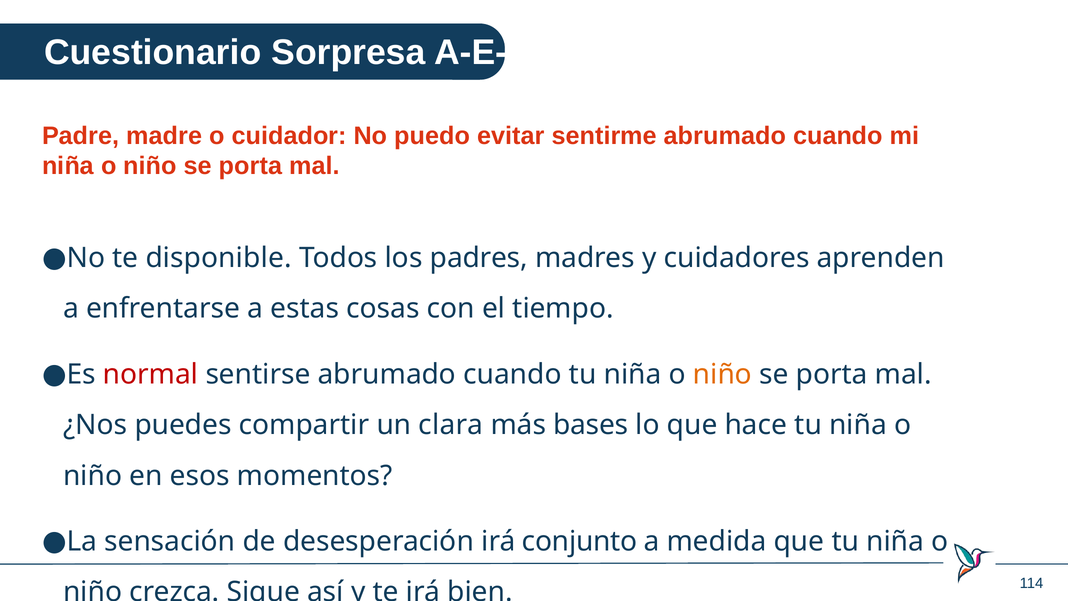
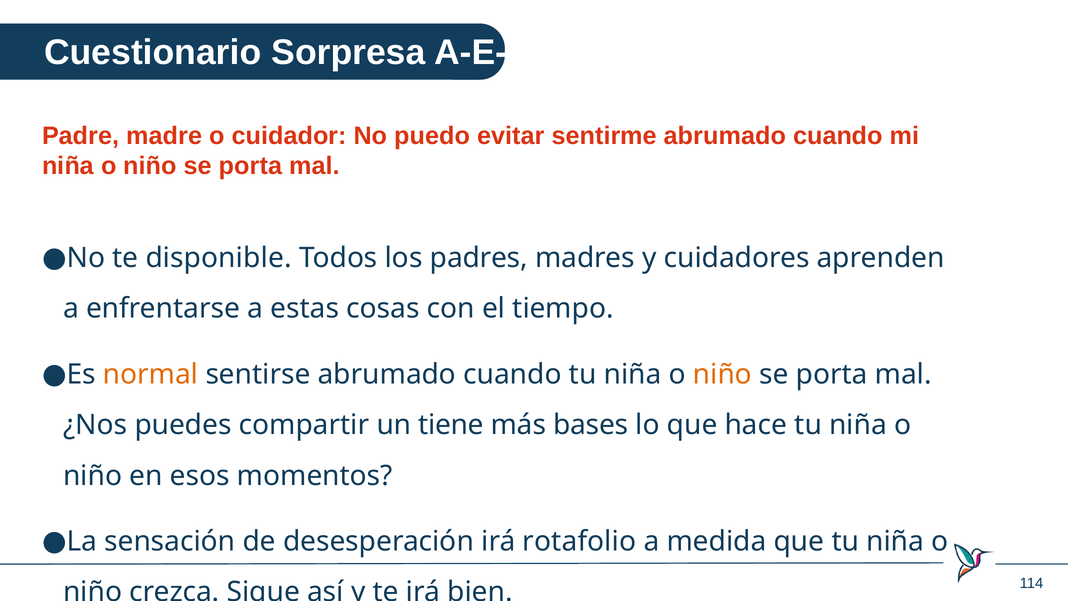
normal colour: red -> orange
clara: clara -> tiene
conjunto: conjunto -> rotafolio
